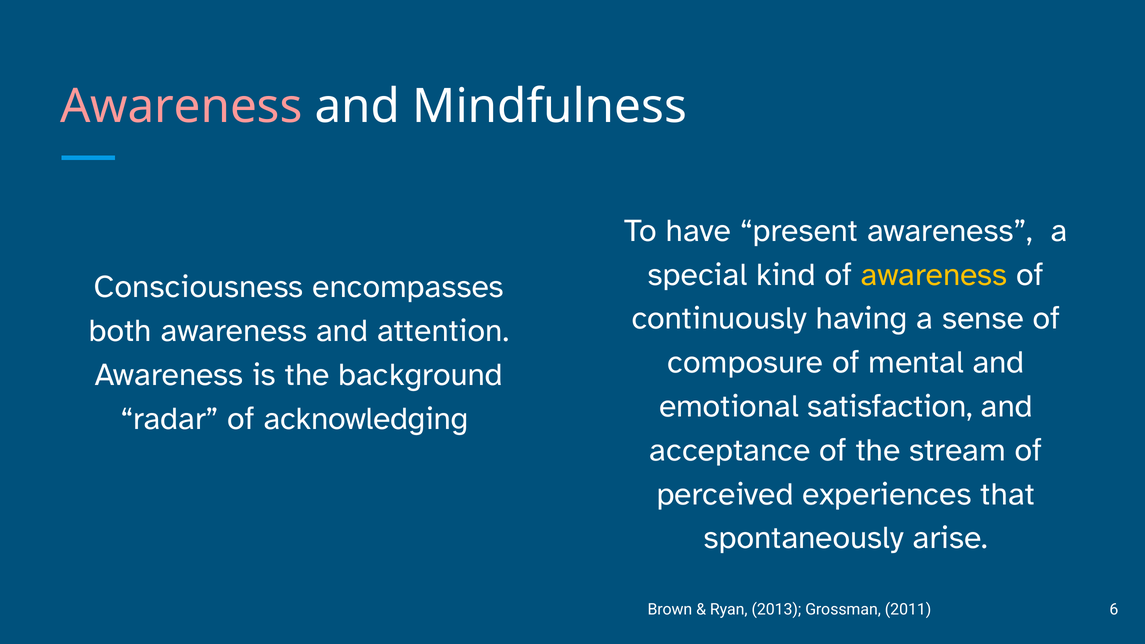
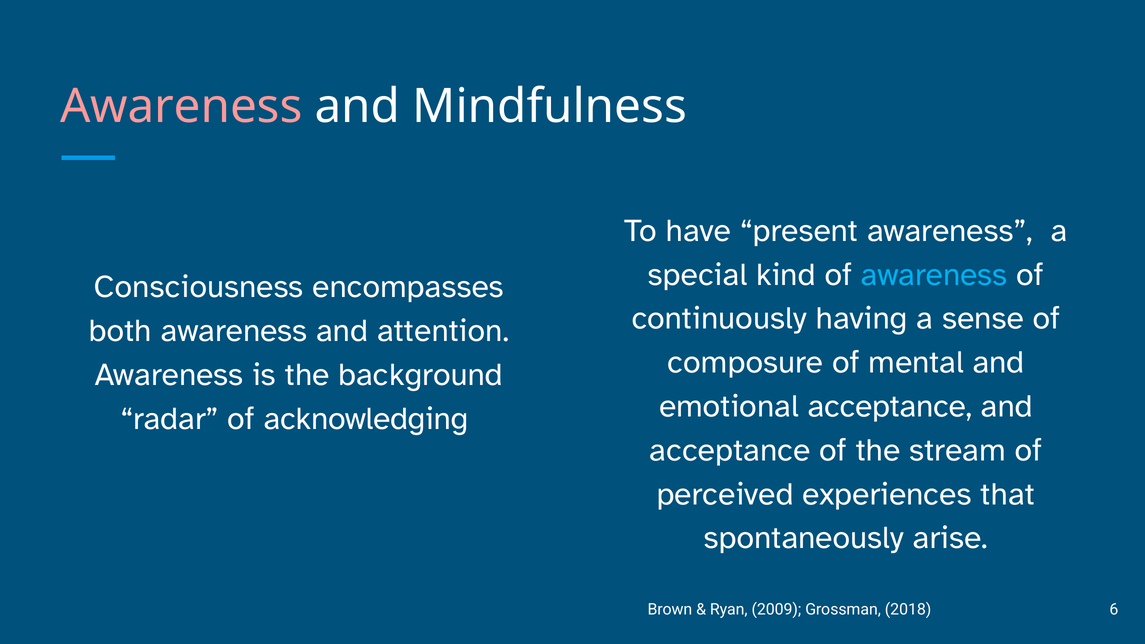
awareness at (934, 275) colour: yellow -> light blue
emotional satisfaction: satisfaction -> acceptance
2013: 2013 -> 2009
2011: 2011 -> 2018
